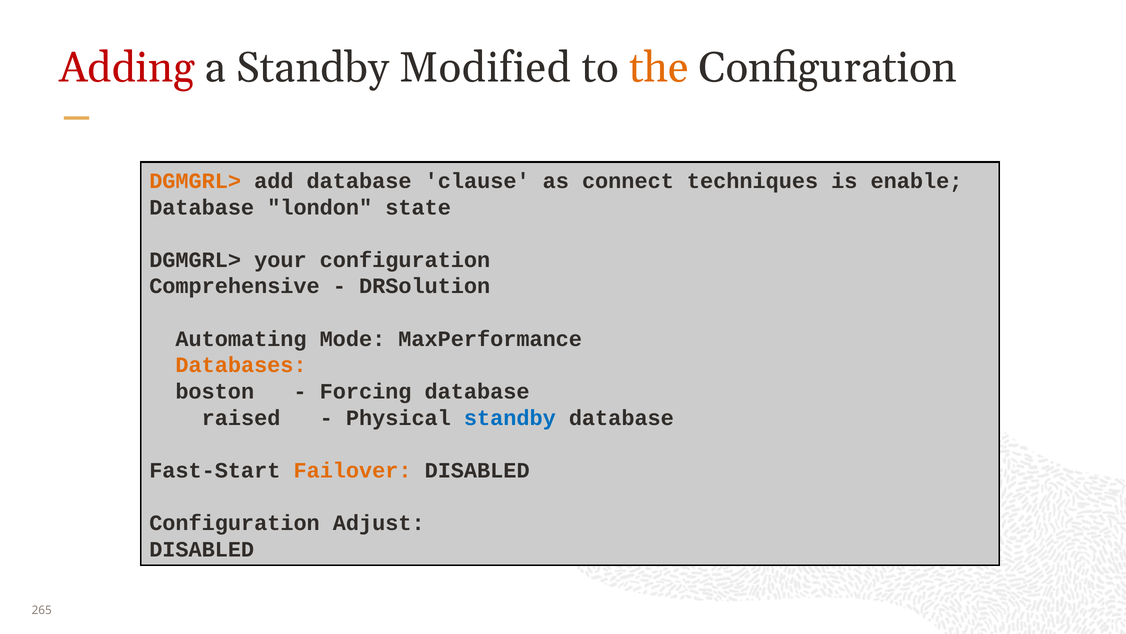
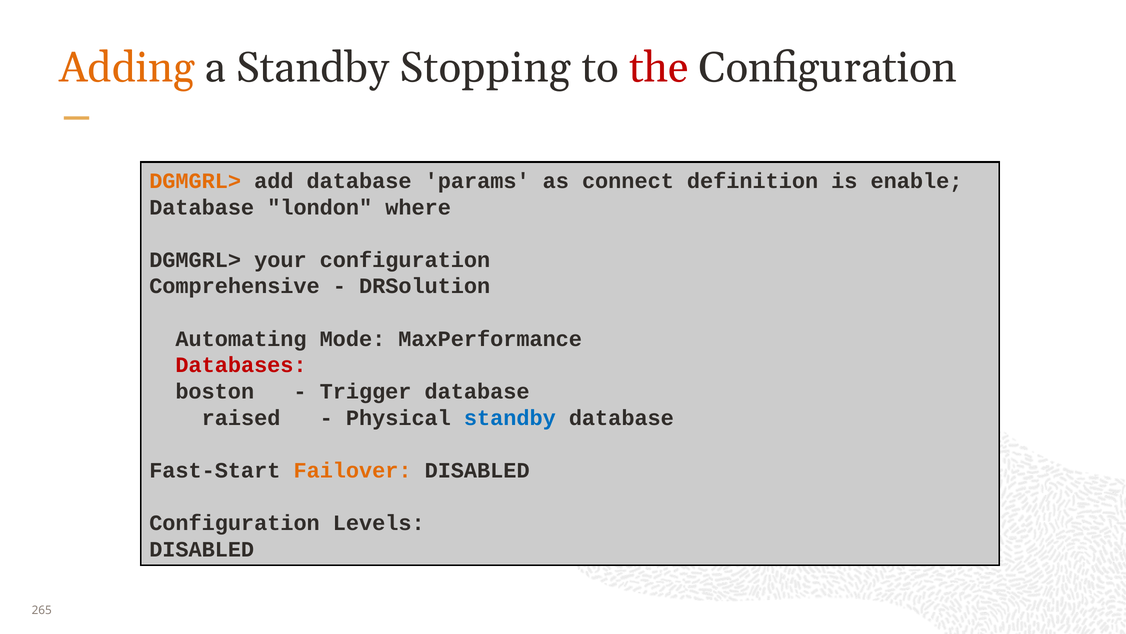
Adding colour: red -> orange
Modified: Modified -> Stopping
the colour: orange -> red
clause: clause -> params
techniques: techniques -> definition
state: state -> where
Databases colour: orange -> red
Forcing: Forcing -> Trigger
Adjust: Adjust -> Levels
